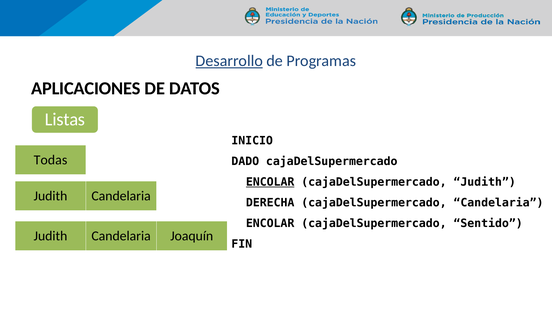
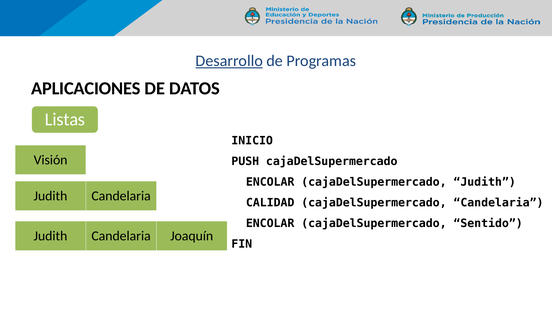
Todas: Todas -> Visión
DADO: DADO -> PUSH
ENCOLAR at (270, 182) underline: present -> none
DERECHA: DERECHA -> CALIDAD
